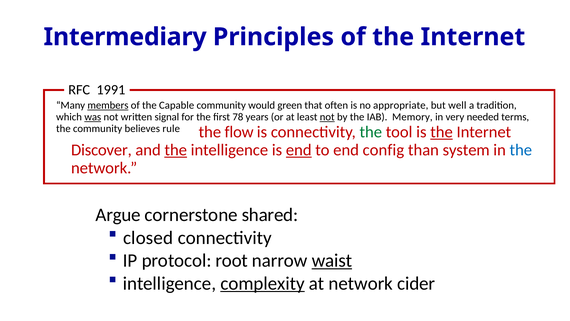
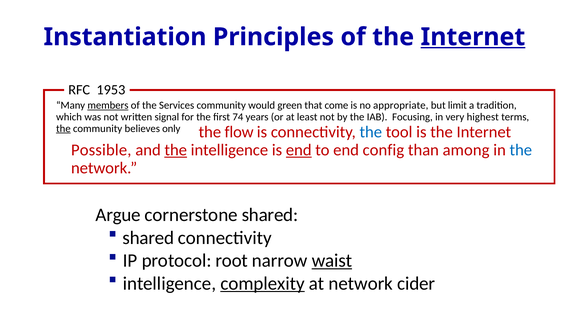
Intermediary: Intermediary -> Instantiation
Internet at (473, 37) underline: none -> present
1991: 1991 -> 1953
Capable: Capable -> Services
often: often -> come
well: well -> limit
was underline: present -> none
78: 78 -> 74
not at (327, 117) underline: present -> none
Memory: Memory -> Focusing
needed: needed -> highest
the at (63, 128) underline: none -> present
rule: rule -> only
the at (371, 132) colour: green -> blue
the at (442, 132) underline: present -> none
Discover: Discover -> Possible
system: system -> among
closed at (148, 237): closed -> shared
